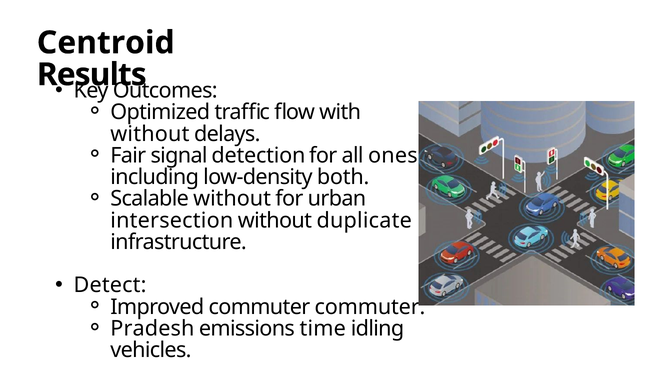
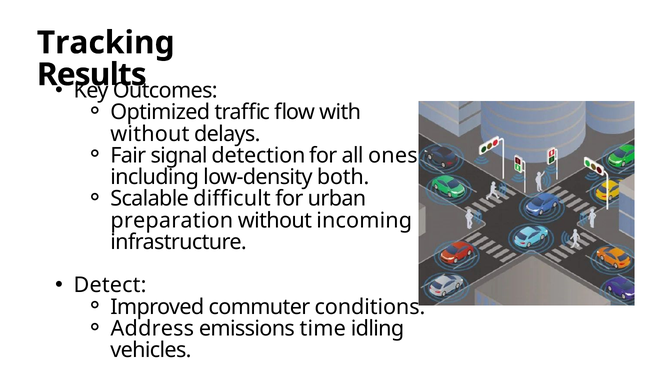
Centroid: Centroid -> Tracking
Scalable without: without -> difficult
intersection: intersection -> preparation
duplicate: duplicate -> incoming
commuter commuter: commuter -> conditions
Pradesh: Pradesh -> Address
